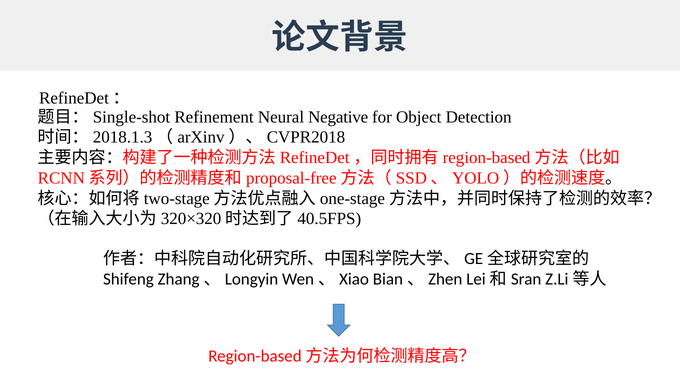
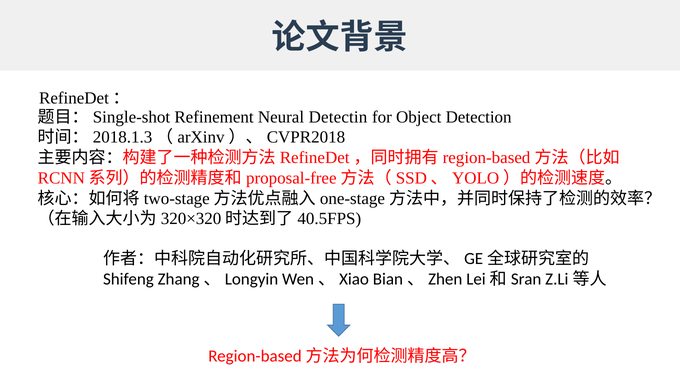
Negative: Negative -> Detectin
